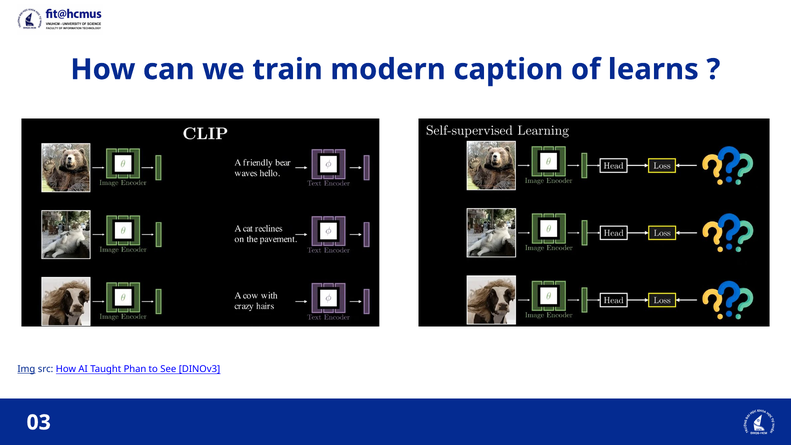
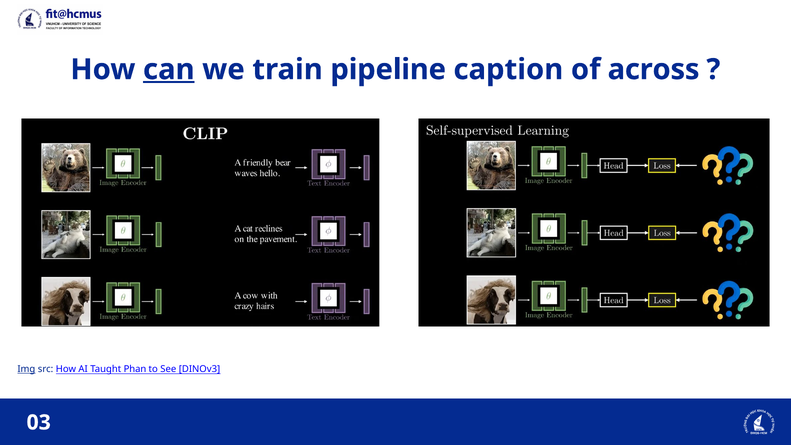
can underline: none -> present
modern: modern -> pipeline
learns: learns -> across
